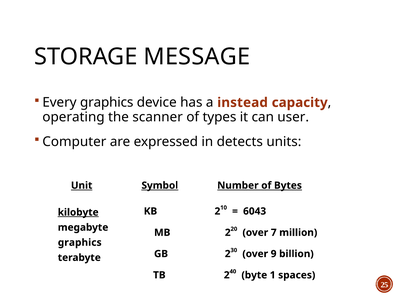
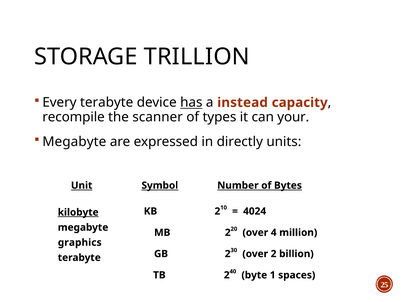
MESSAGE: MESSAGE -> TRILLION
Every graphics: graphics -> terabyte
has underline: none -> present
operating: operating -> recompile
user: user -> your
Computer at (74, 142): Computer -> Megabyte
detects: detects -> directly
6043: 6043 -> 4024
7: 7 -> 4
over 9: 9 -> 2
